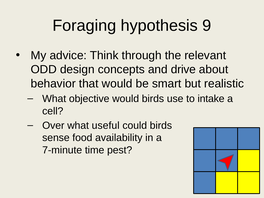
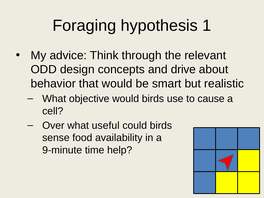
9: 9 -> 1
intake: intake -> cause
7-minute: 7-minute -> 9-minute
pest: pest -> help
